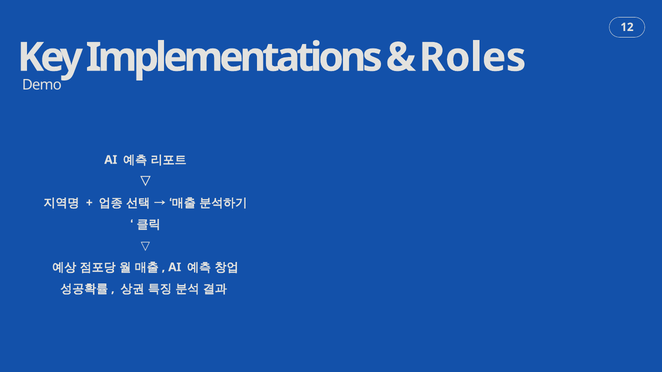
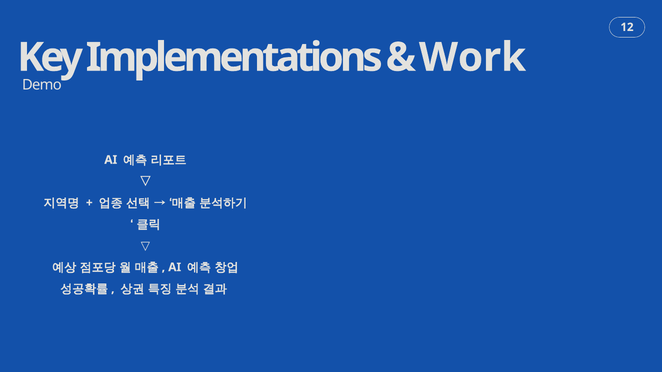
Roles: Roles -> Work
